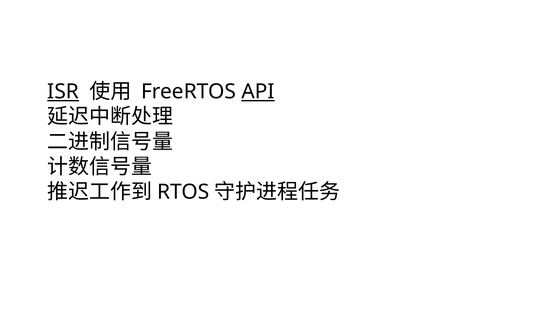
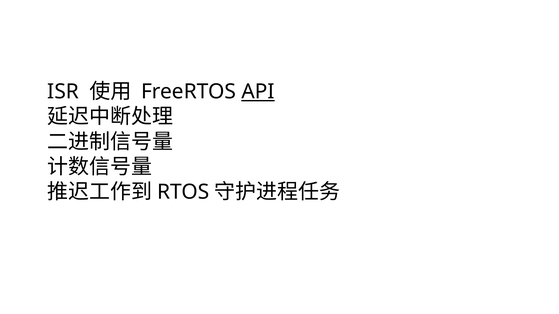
ISR underline: present -> none
